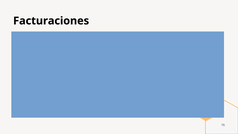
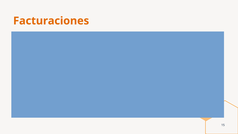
Facturaciones colour: black -> orange
